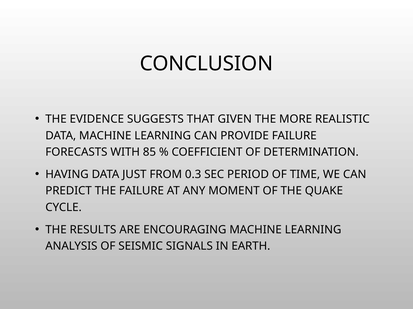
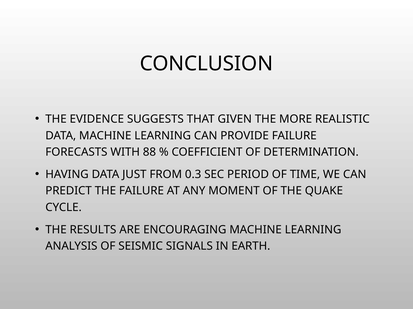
85: 85 -> 88
